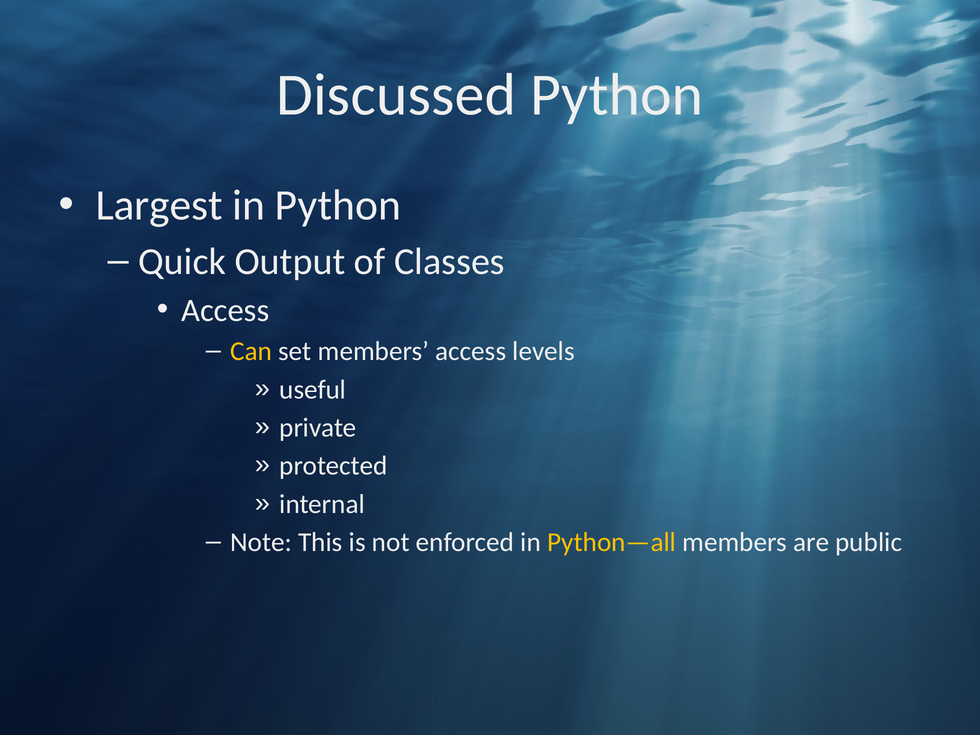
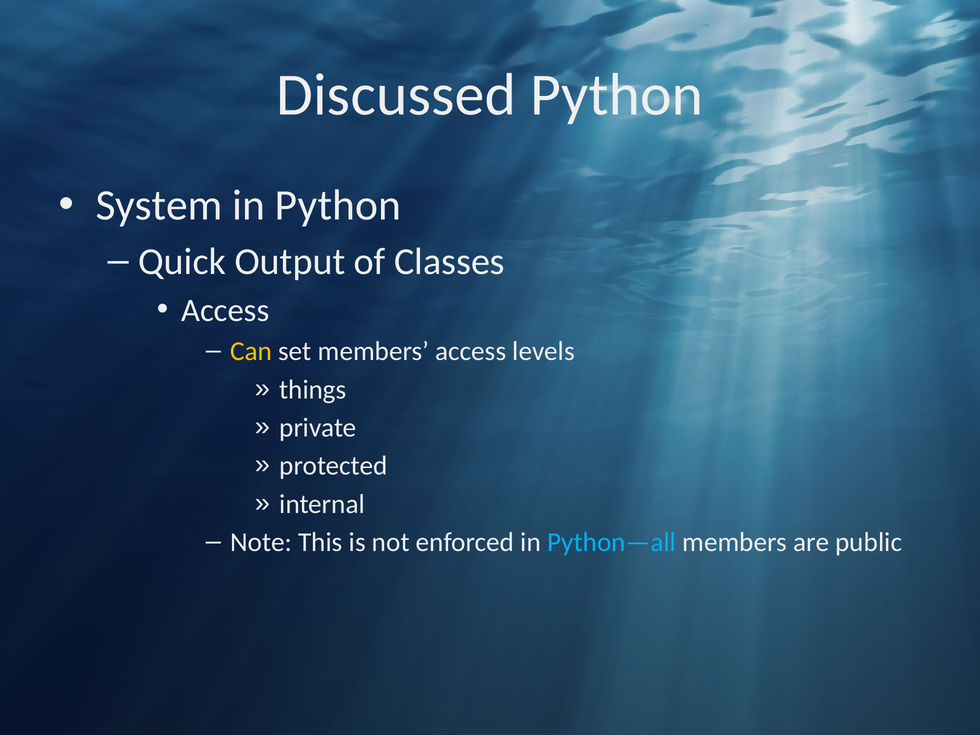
Largest: Largest -> System
useful: useful -> things
Python—all colour: yellow -> light blue
